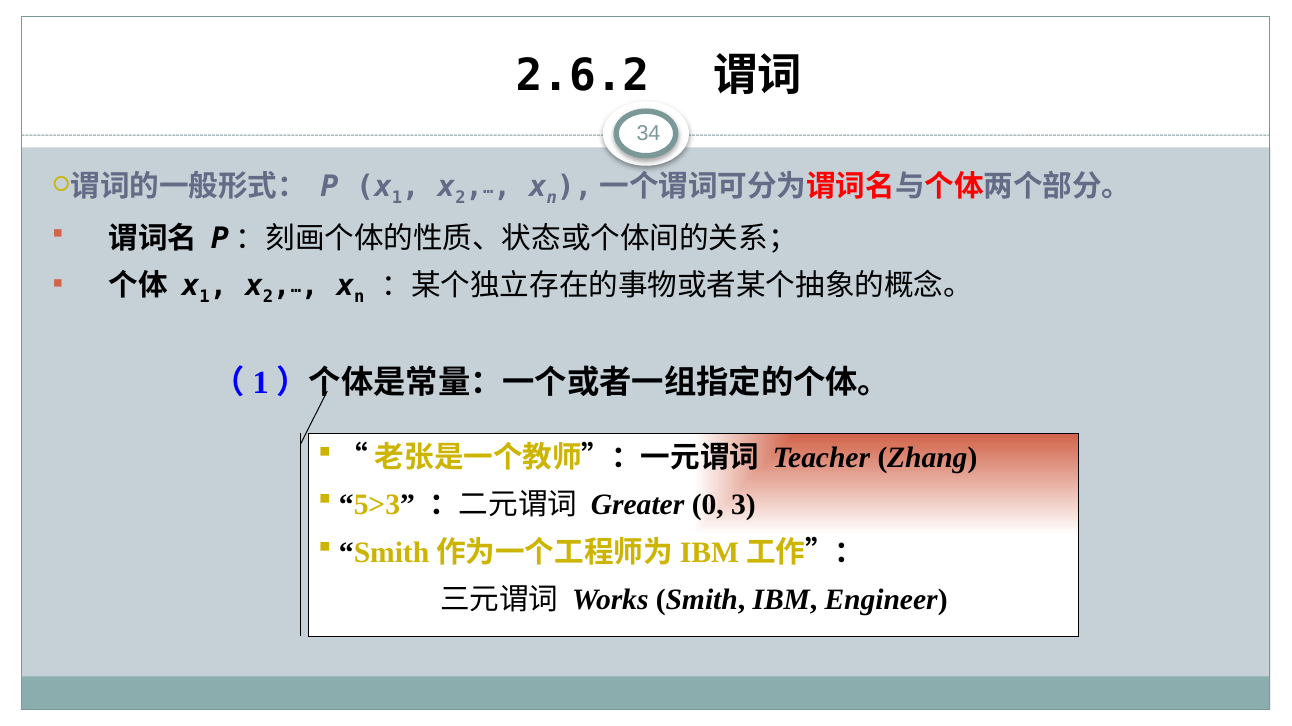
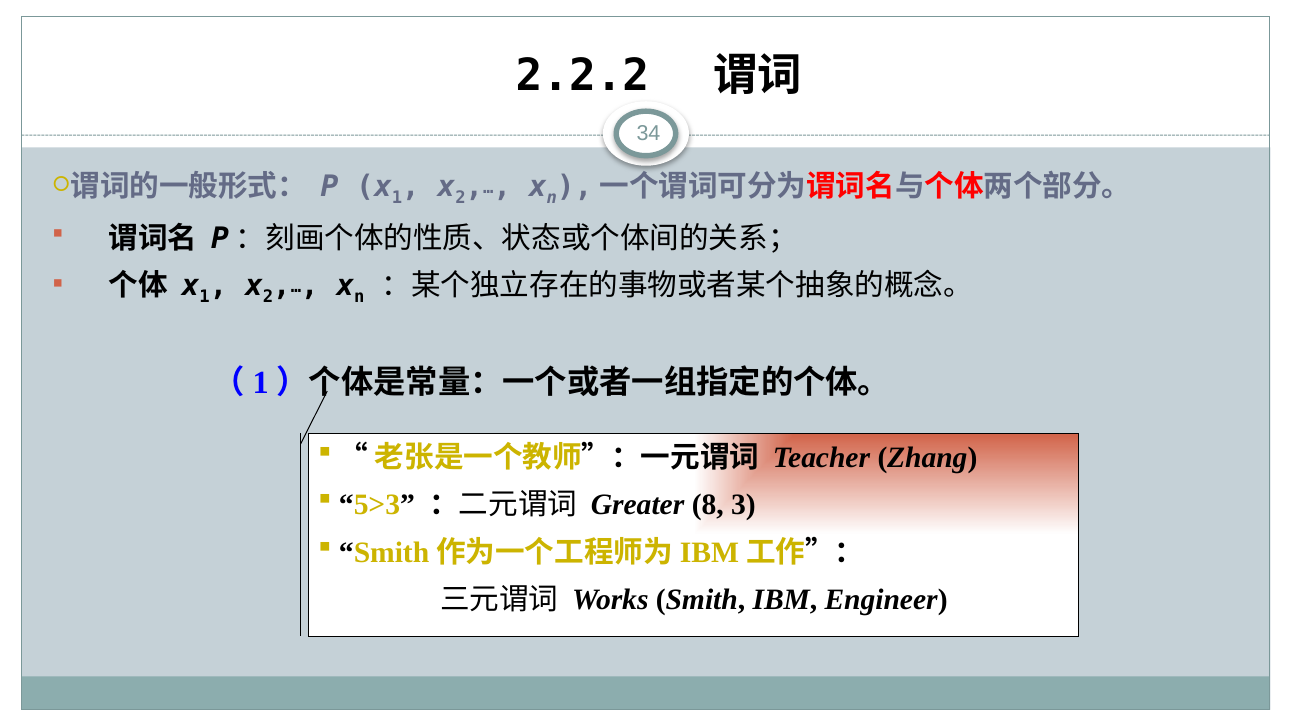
2.6.2: 2.6.2 -> 2.2.2
0: 0 -> 8
